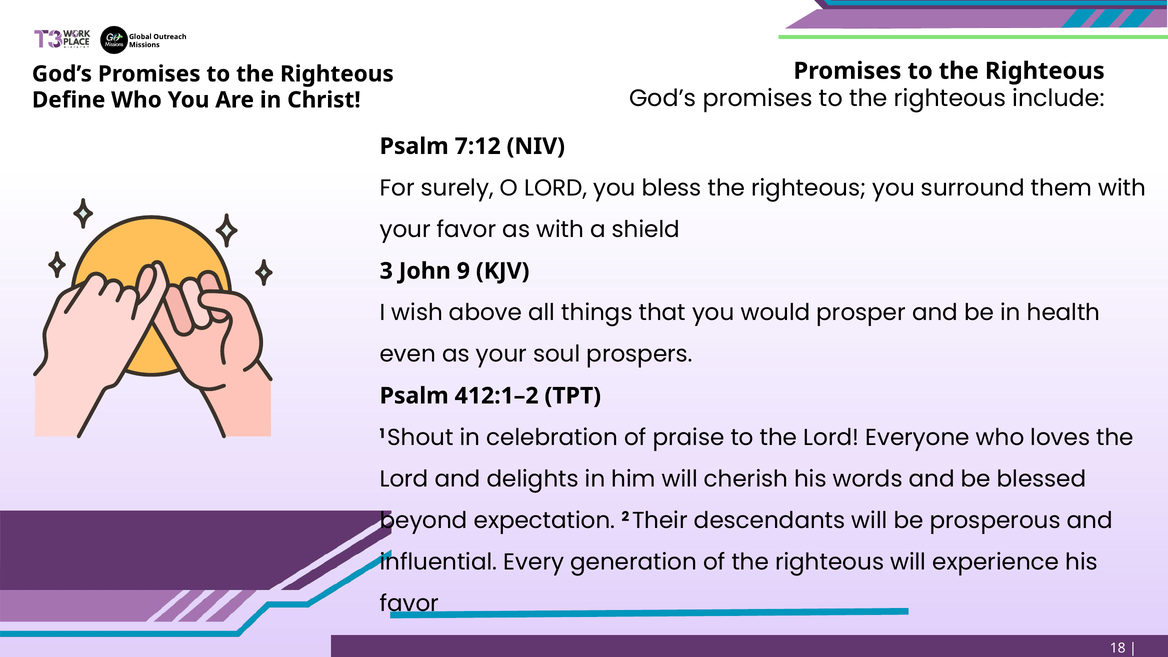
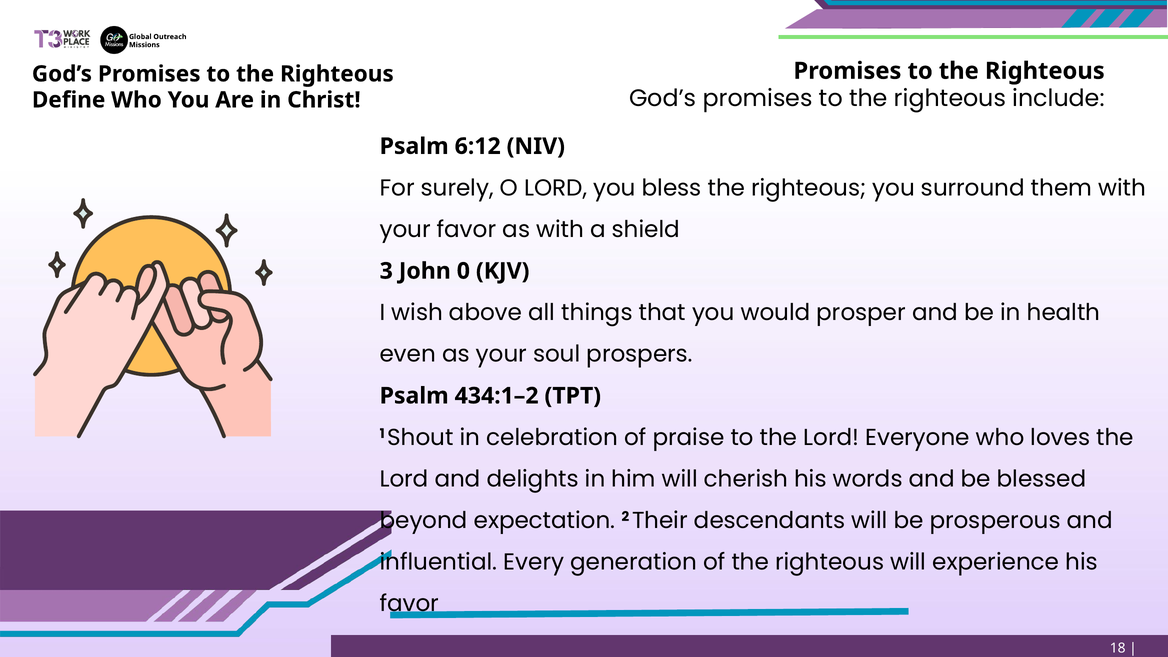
7:12: 7:12 -> 6:12
9: 9 -> 0
412:1–2: 412:1–2 -> 434:1–2
